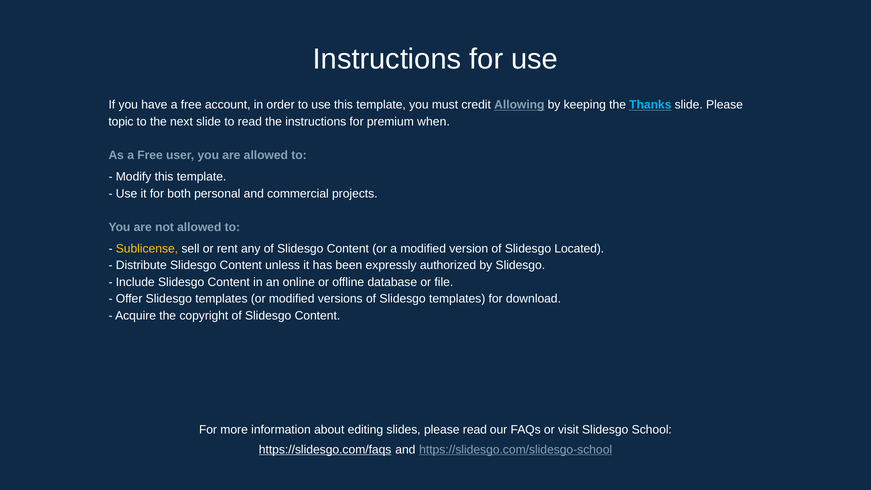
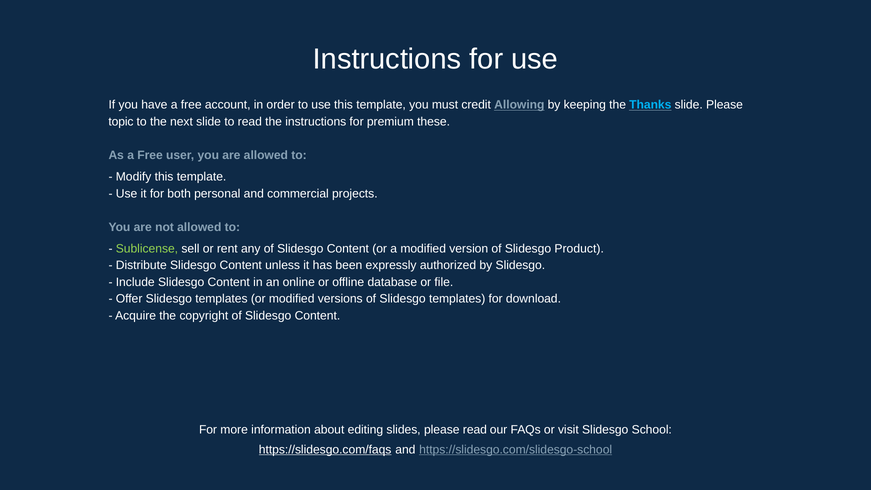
when: when -> these
Sublicense colour: yellow -> light green
Located: Located -> Product
